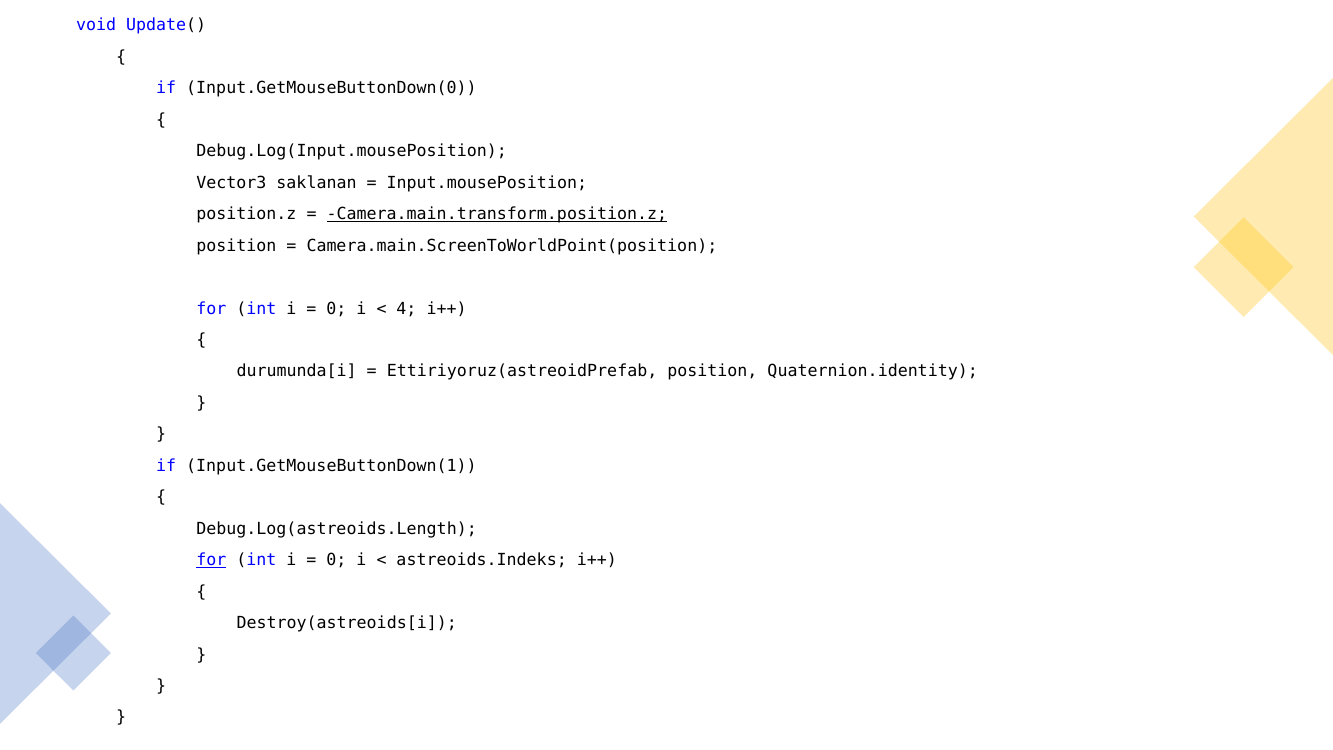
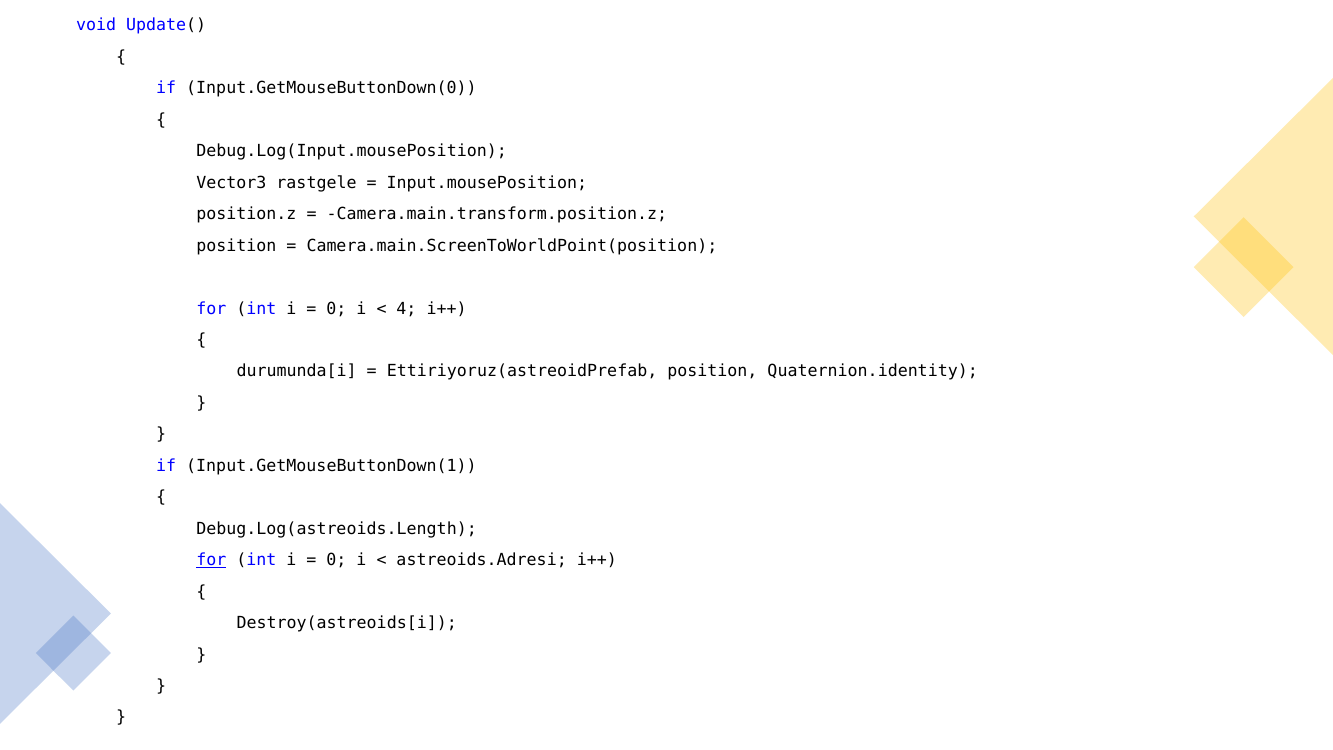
saklanan: saklanan -> rastgele
Camera.main.transform.position.z underline: present -> none
astreoids.Indeks: astreoids.Indeks -> astreoids.Adresi
